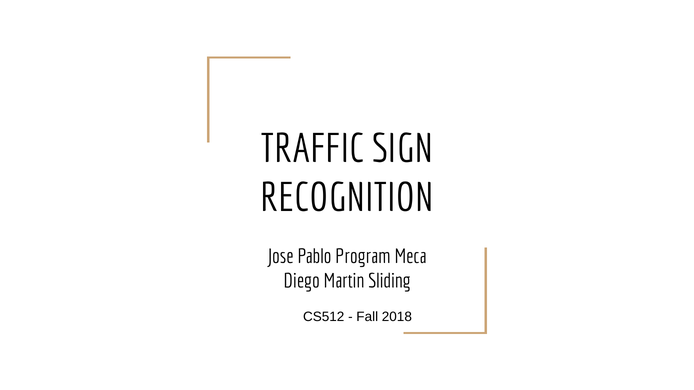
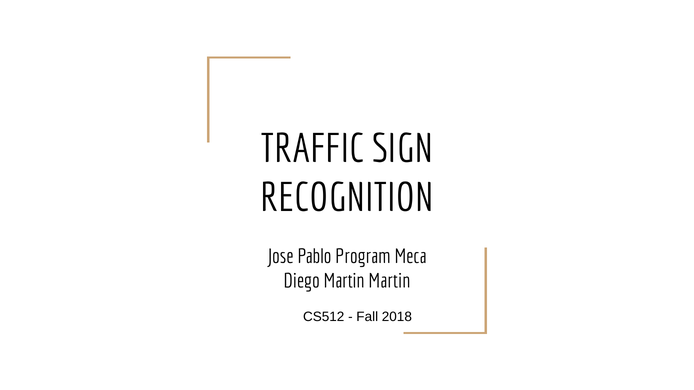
Martin Sliding: Sliding -> Martin
